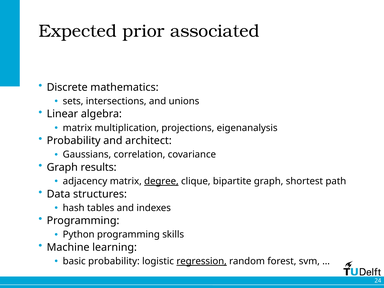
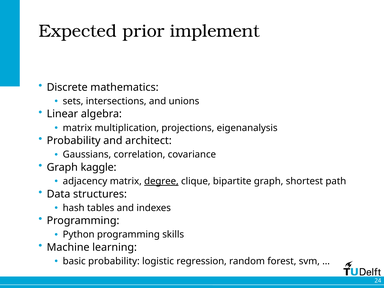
associated: associated -> implement
results: results -> kaggle
regression underline: present -> none
